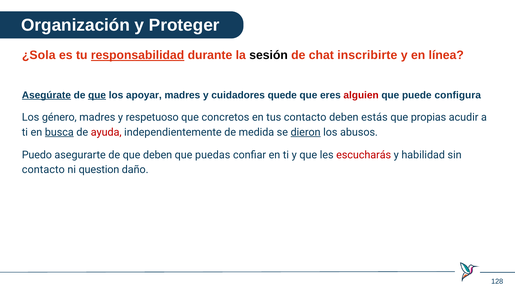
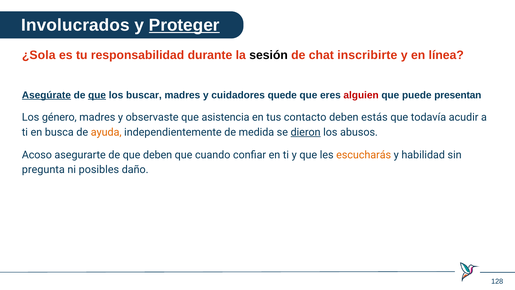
Organización: Organización -> Involucrados
Proteger underline: none -> present
responsabilidad underline: present -> none
apoyar: apoyar -> buscar
configura: configura -> presentan
respetuoso: respetuoso -> observaste
concretos: concretos -> asistencia
propias: propias -> todavía
busca underline: present -> none
ayuda colour: red -> orange
Puedo: Puedo -> Acoso
puedas: puedas -> cuando
escucharás colour: red -> orange
contacto at (43, 170): contacto -> pregunta
question: question -> posibles
